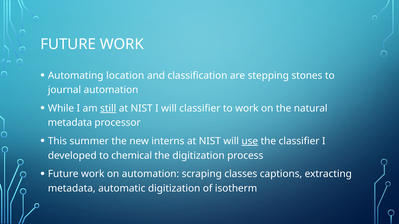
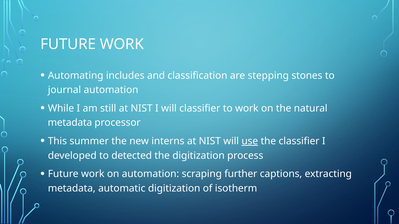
location: location -> includes
still underline: present -> none
chemical: chemical -> detected
classes: classes -> further
